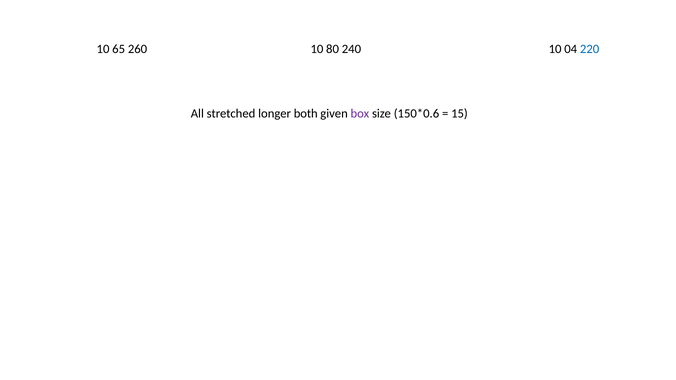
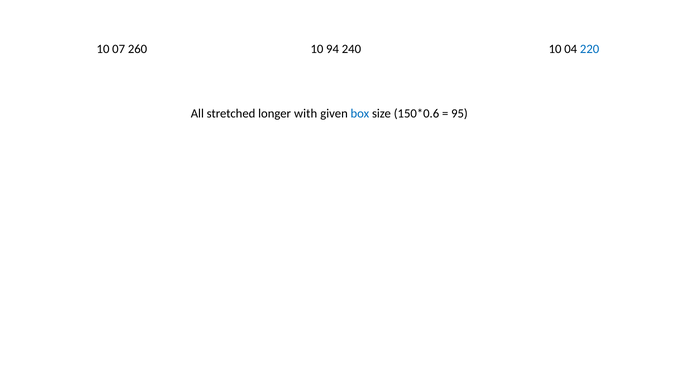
65: 65 -> 07
80: 80 -> 94
both: both -> with
box colour: purple -> blue
15: 15 -> 95
